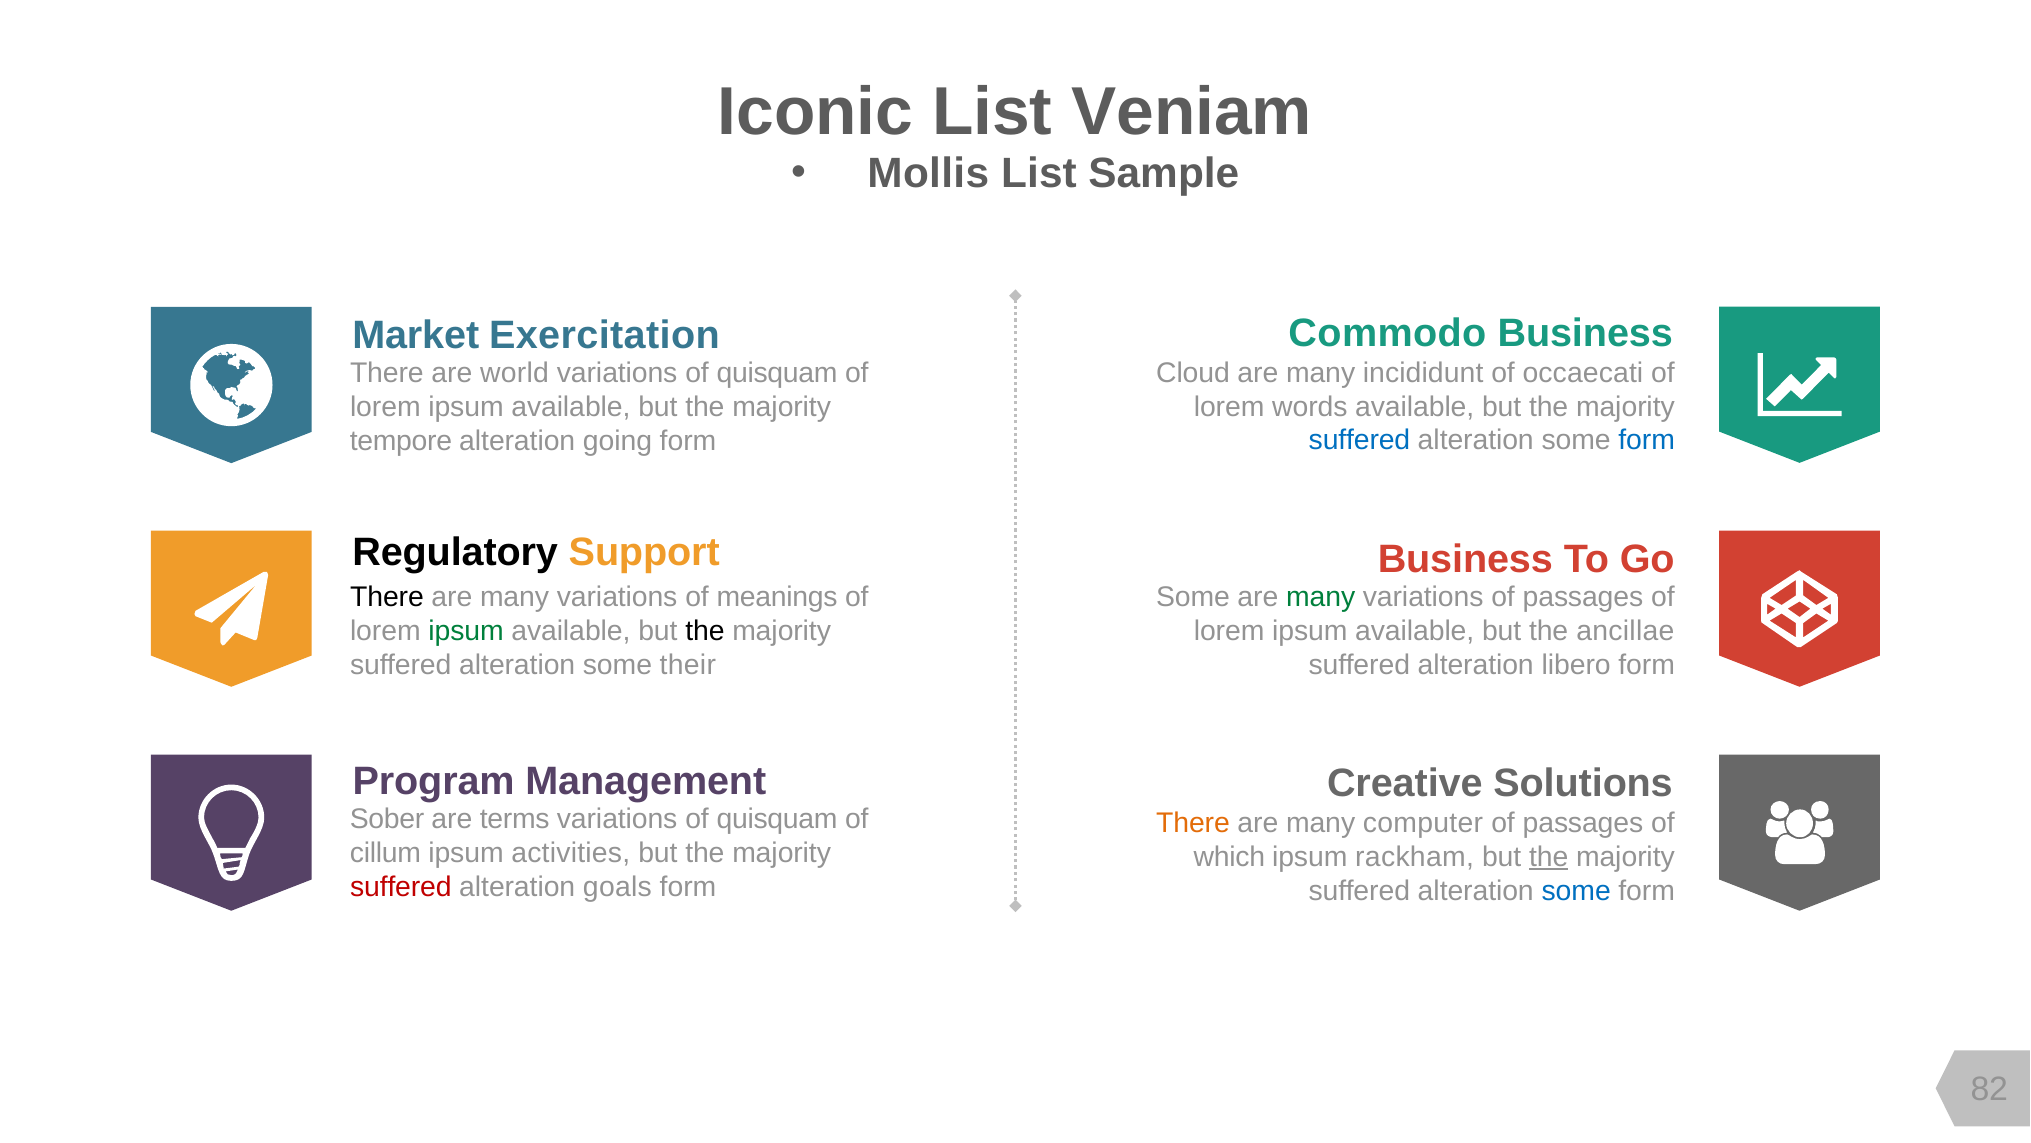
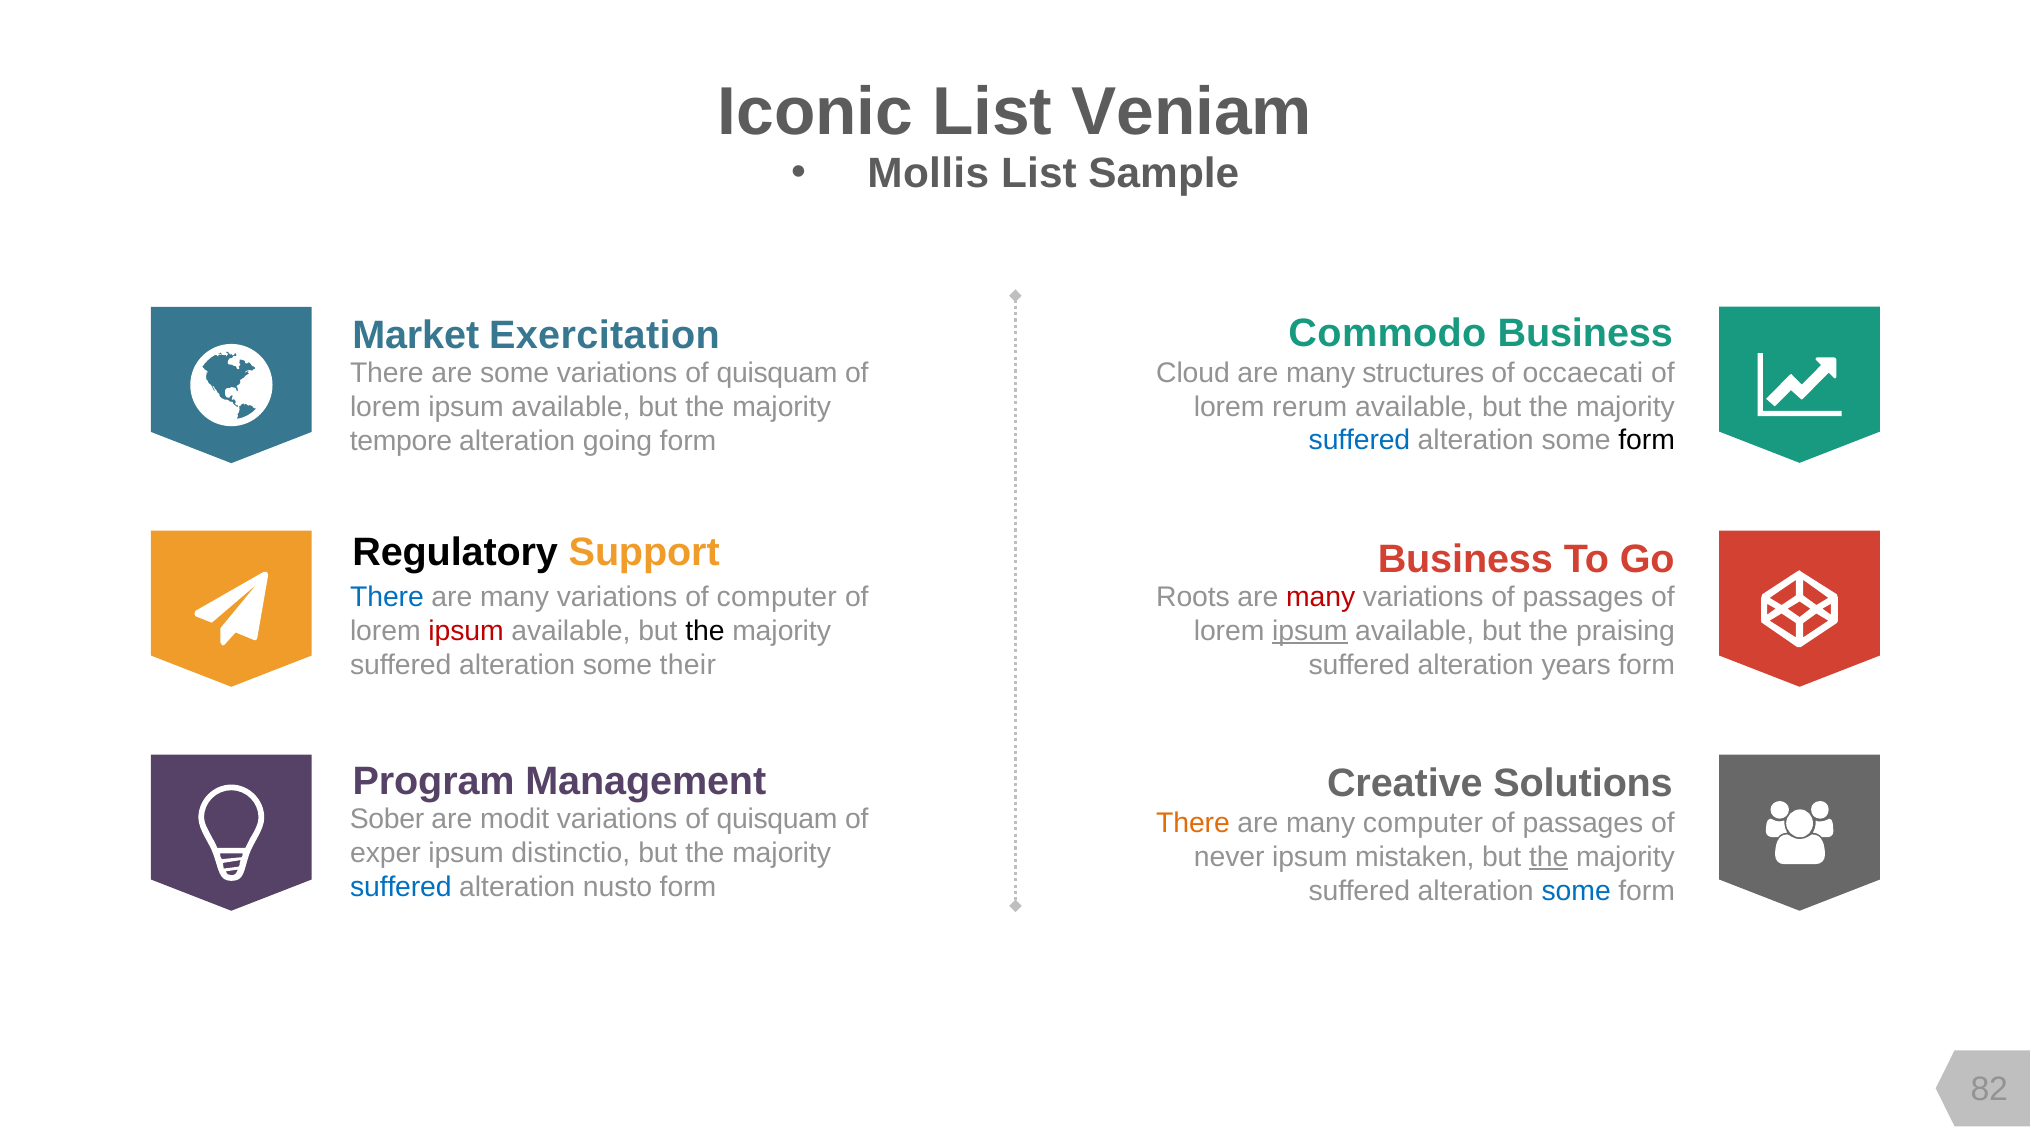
incididunt: incididunt -> structures
are world: world -> some
words: words -> rerum
form at (1647, 440) colour: blue -> black
There at (387, 597) colour: black -> blue
of meanings: meanings -> computer
Some at (1193, 597): Some -> Roots
many at (1321, 597) colour: green -> red
ipsum at (466, 631) colour: green -> red
ipsum at (1310, 631) underline: none -> present
ancillae: ancillae -> praising
libero: libero -> years
terms: terms -> modit
cillum: cillum -> exper
activities: activities -> distinctio
which: which -> never
rackham: rackham -> mistaken
suffered at (401, 886) colour: red -> blue
goals: goals -> nusto
